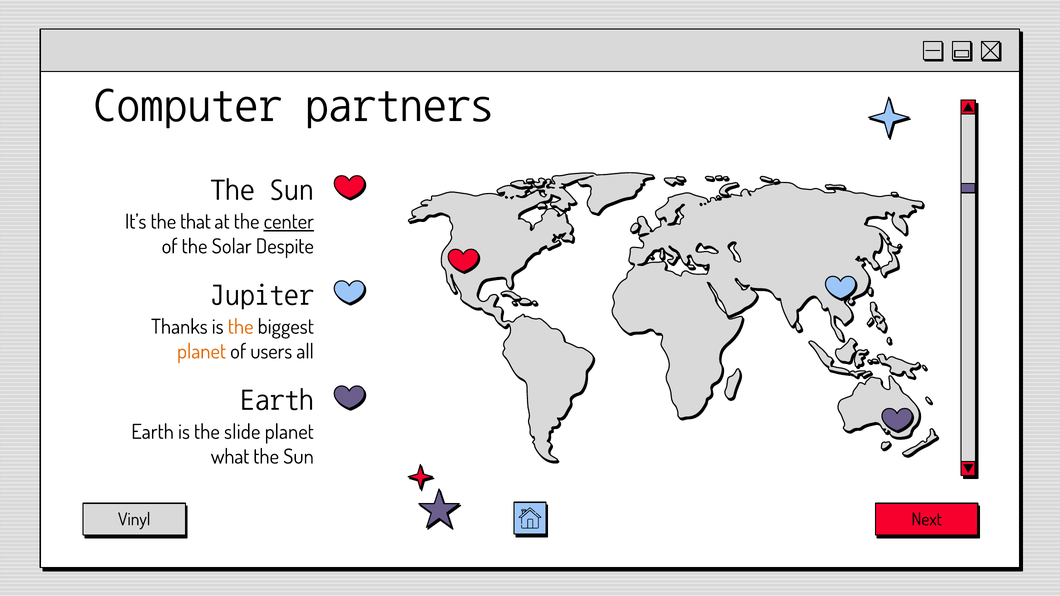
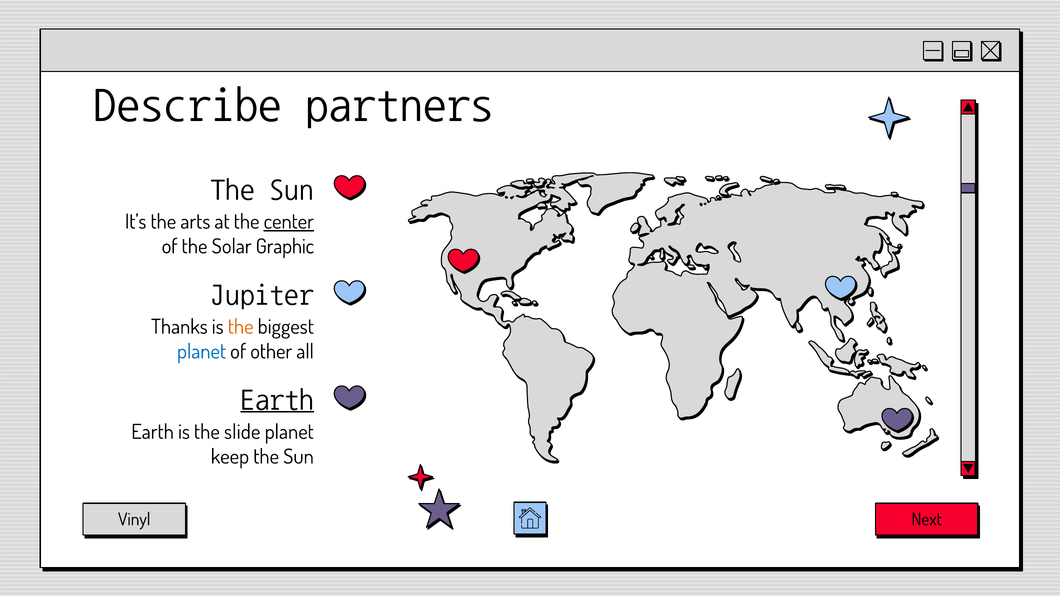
Computer: Computer -> Describe
that: that -> arts
Despite: Despite -> Graphic
planet at (202, 352) colour: orange -> blue
users: users -> other
Earth at (277, 399) underline: none -> present
what: what -> keep
